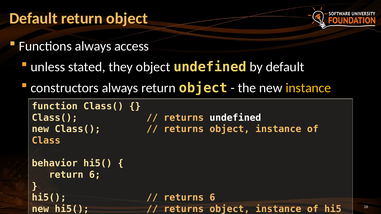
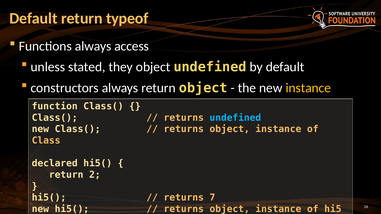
Default return object: object -> typeof
undefined at (235, 118) colour: white -> light blue
behavior: behavior -> declared
return 6: 6 -> 2
returns 6: 6 -> 7
